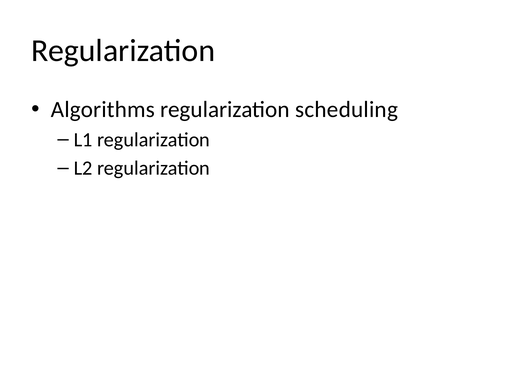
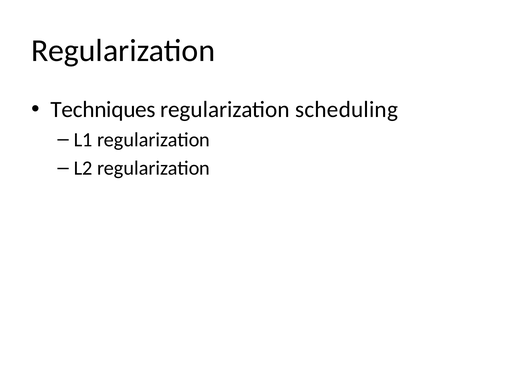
Algorithms: Algorithms -> Techniques
